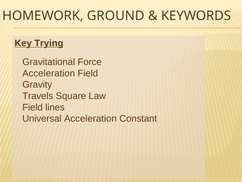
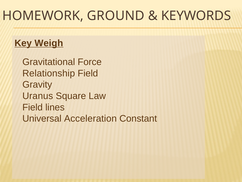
Trying: Trying -> Weigh
Acceleration at (49, 73): Acceleration -> Relationship
Travels: Travels -> Uranus
